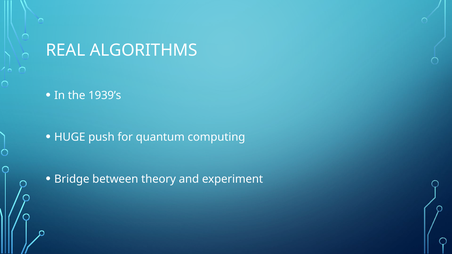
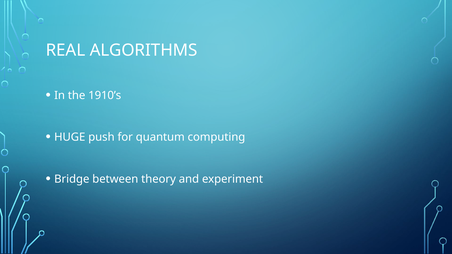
1939’s: 1939’s -> 1910’s
